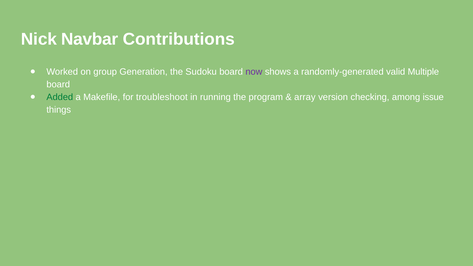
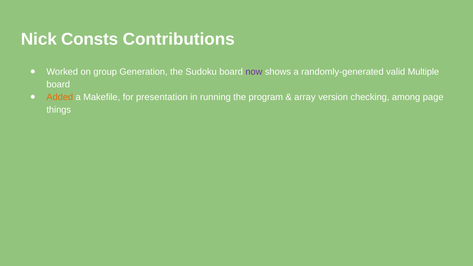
Navbar: Navbar -> Consts
Added colour: green -> orange
troubleshoot: troubleshoot -> presentation
issue: issue -> page
